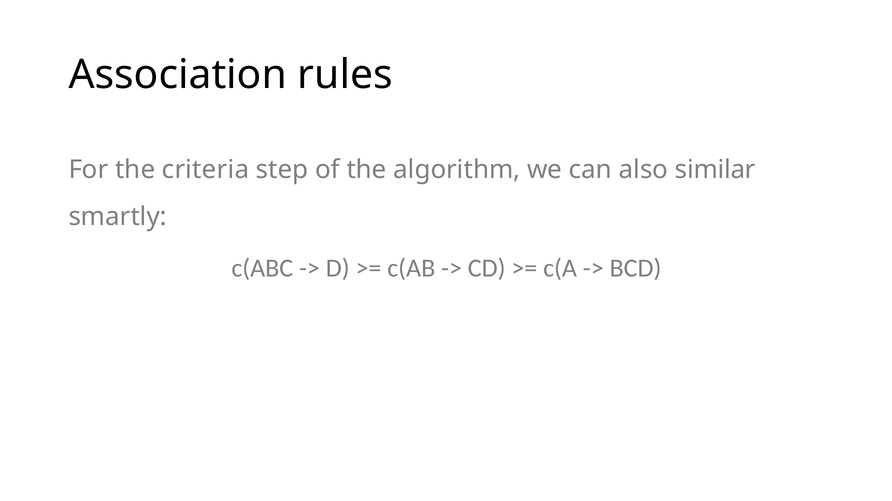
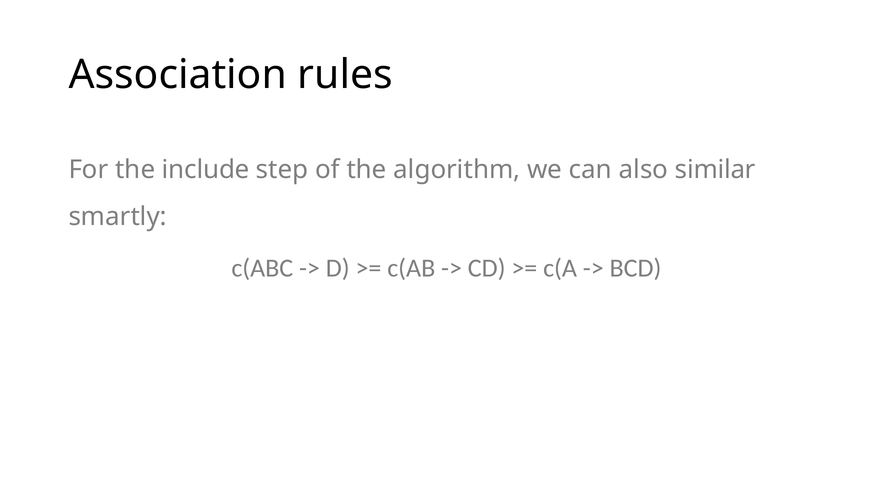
criteria: criteria -> include
